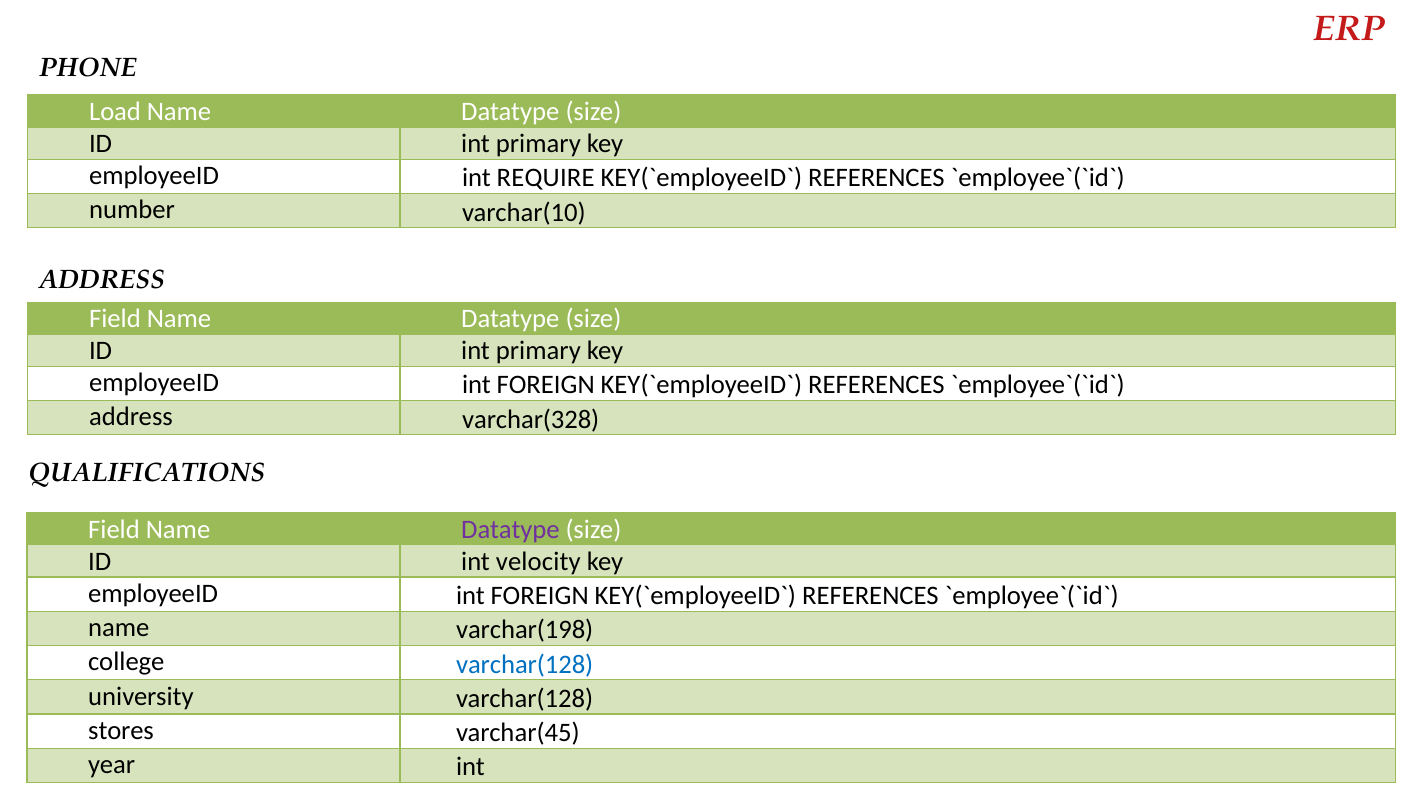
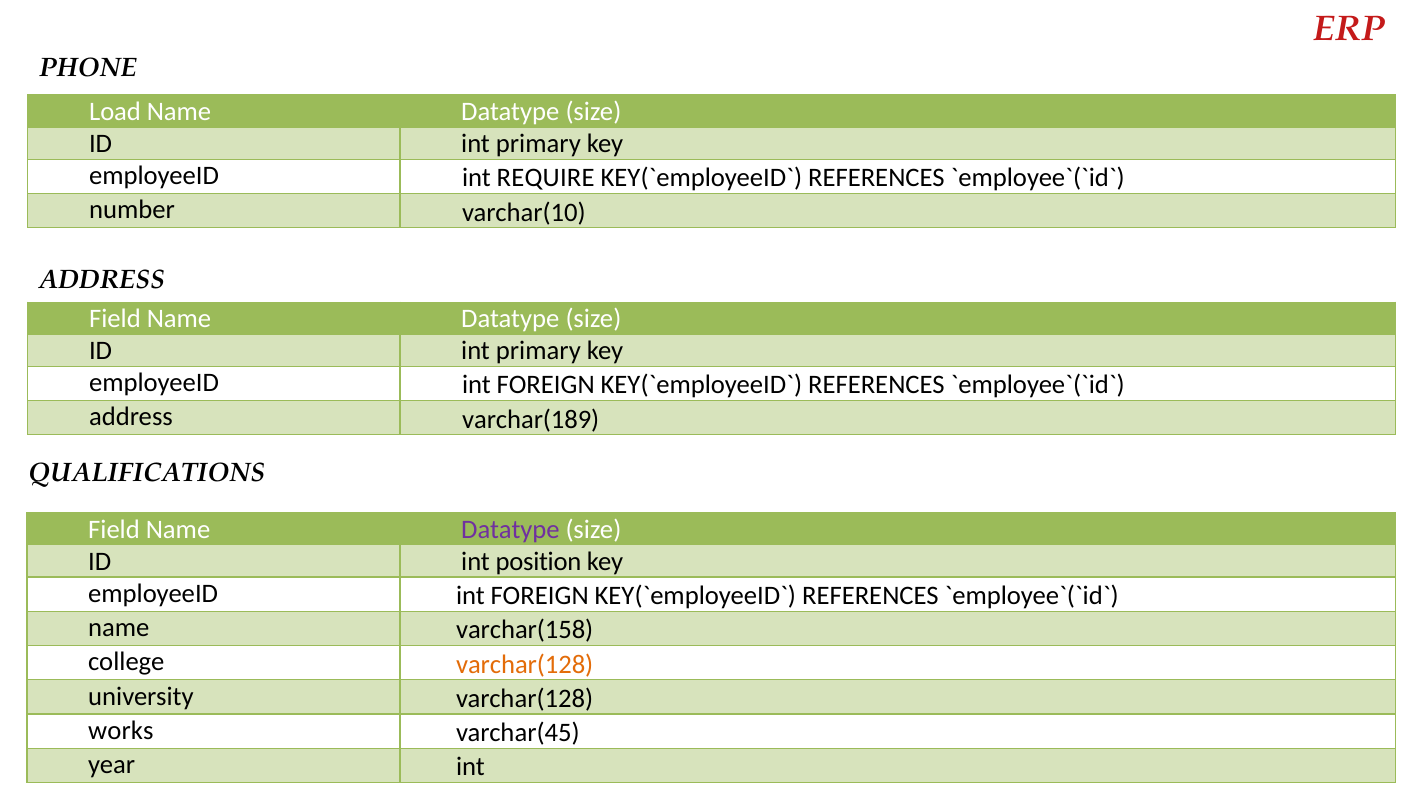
varchar(328: varchar(328 -> varchar(189
velocity: velocity -> position
varchar(198: varchar(198 -> varchar(158
varchar(128 at (525, 664) colour: blue -> orange
stores: stores -> works
